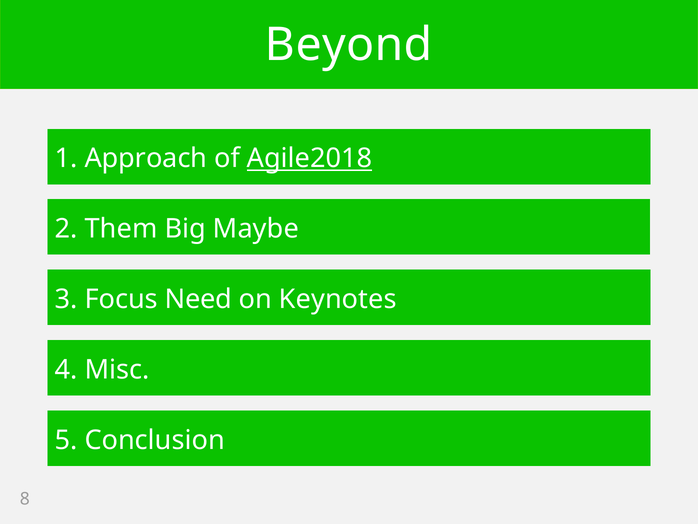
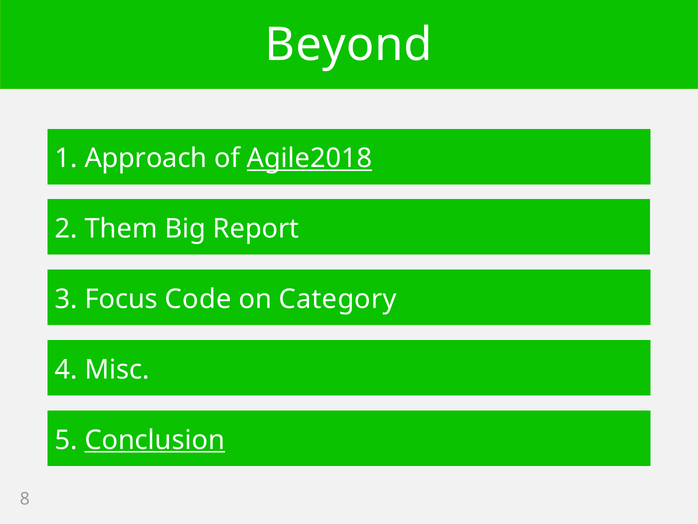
Maybe: Maybe -> Report
Need: Need -> Code
Keynotes: Keynotes -> Category
Conclusion underline: none -> present
